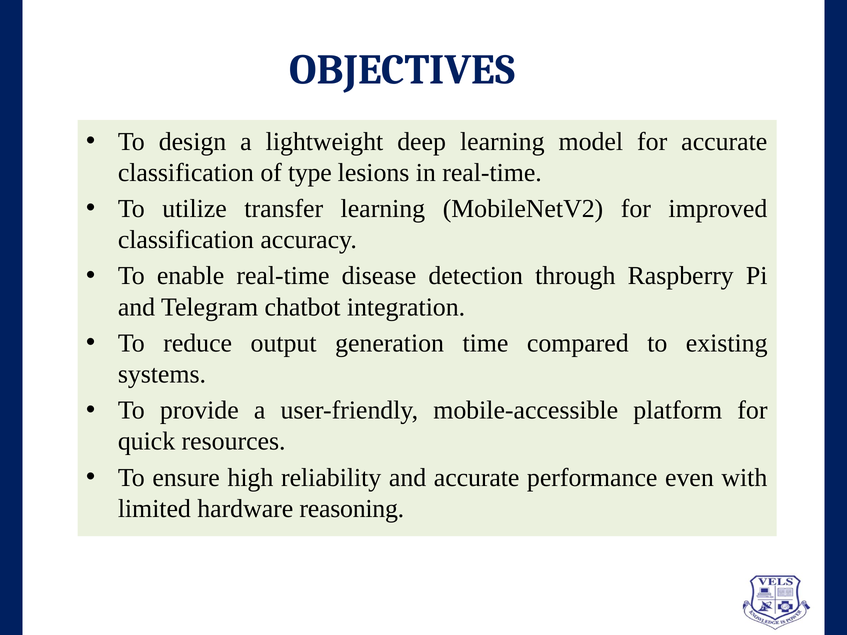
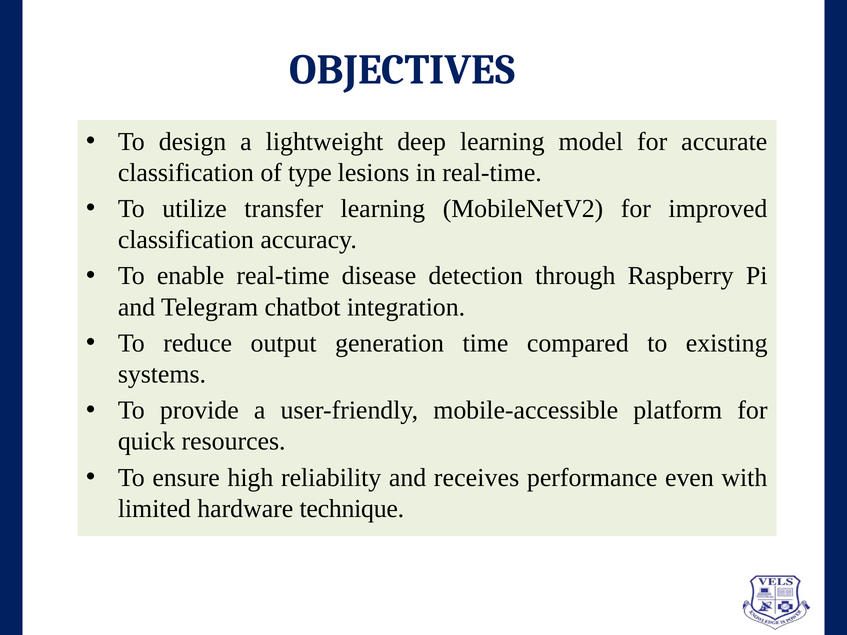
and accurate: accurate -> receives
reasoning: reasoning -> technique
